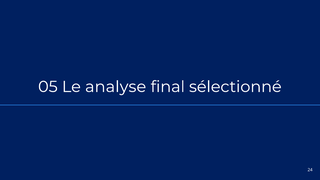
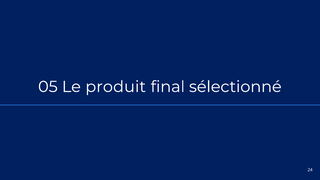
analyse: analyse -> produit
